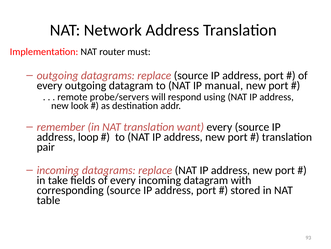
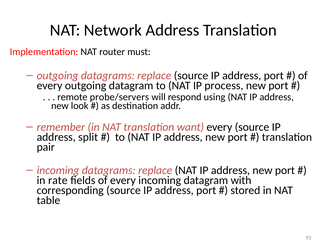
manual: manual -> process
loop: loop -> split
take: take -> rate
